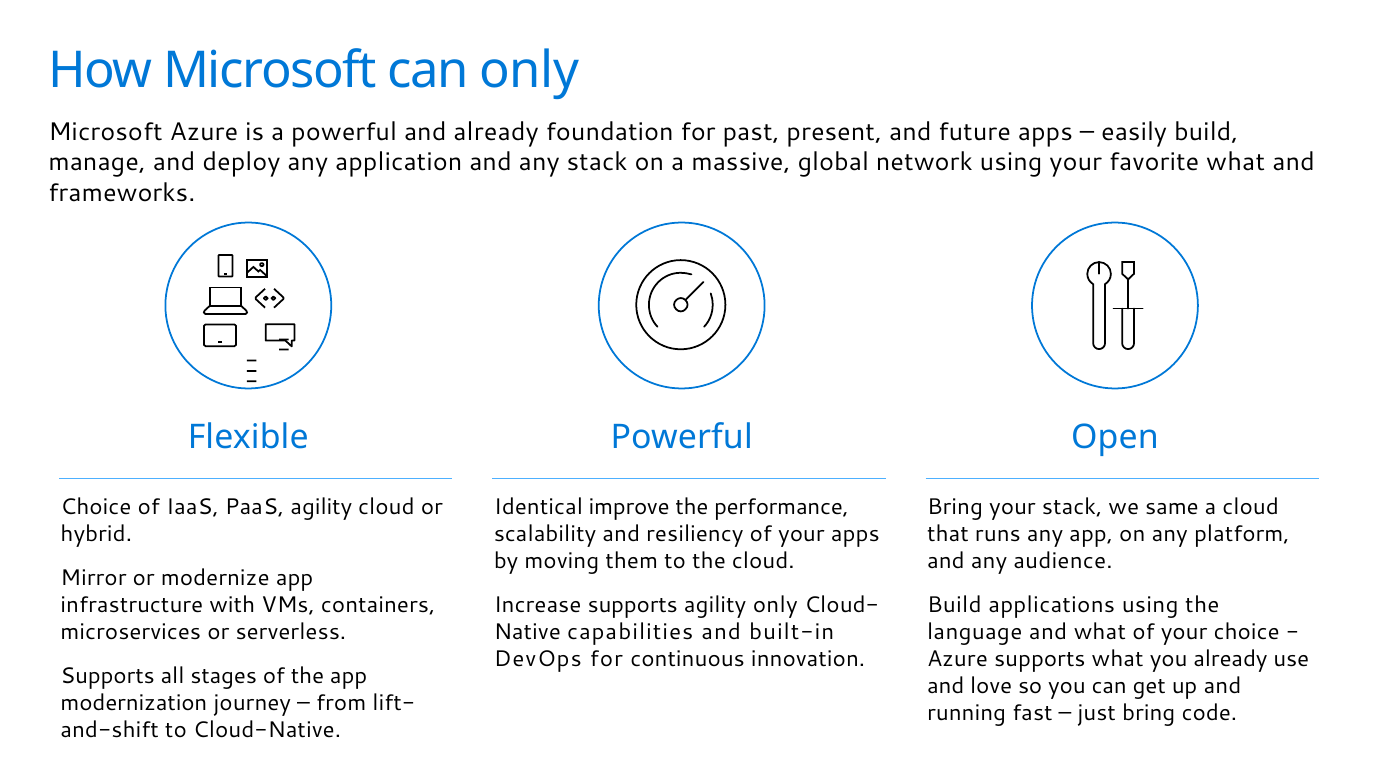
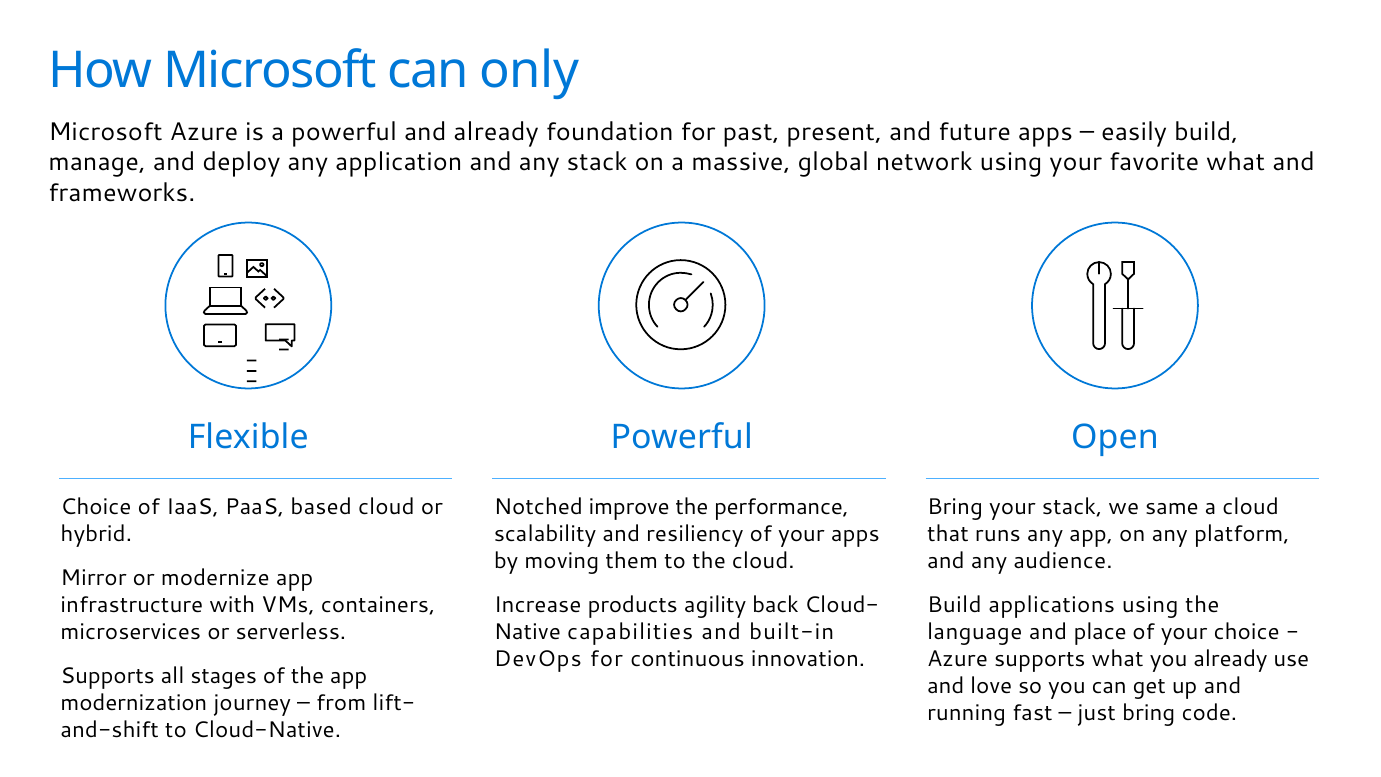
PaaS agility: agility -> based
Identical: Identical -> Notched
Increase supports: supports -> products
agility only: only -> back
and what: what -> place
